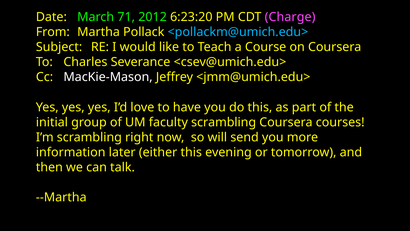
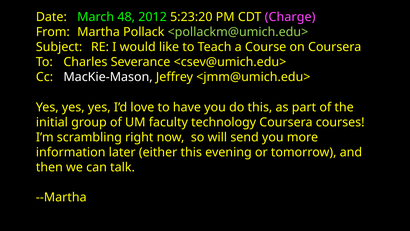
71: 71 -> 48
6:23:20: 6:23:20 -> 5:23:20
<pollackm@umich.edu> colour: light blue -> light green
faculty scrambling: scrambling -> technology
